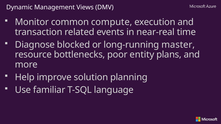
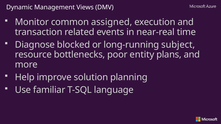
compute: compute -> assigned
master: master -> subject
